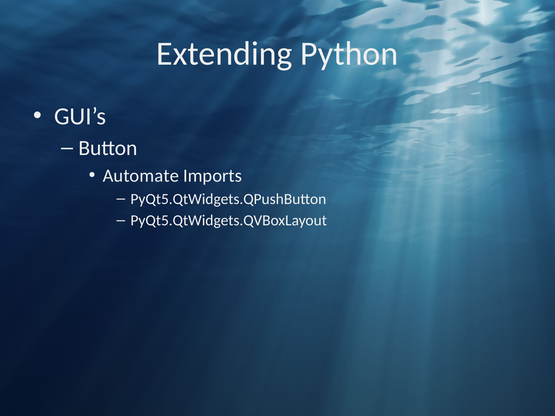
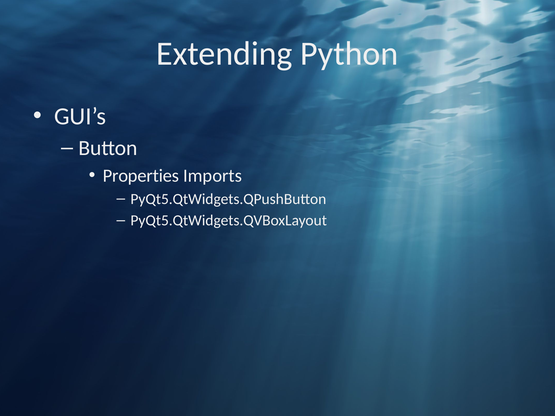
Automate: Automate -> Properties
